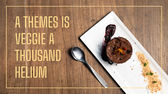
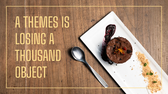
VEGGIE: VEGGIE -> LOSING
HELIUM: HELIUM -> OBJECT
